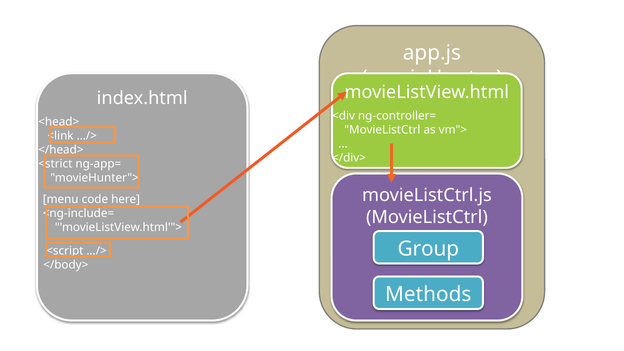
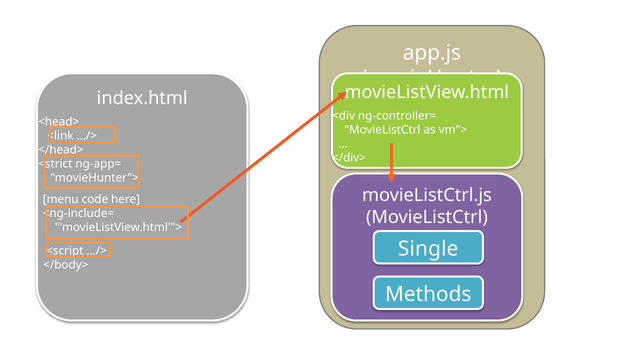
Group: Group -> Single
